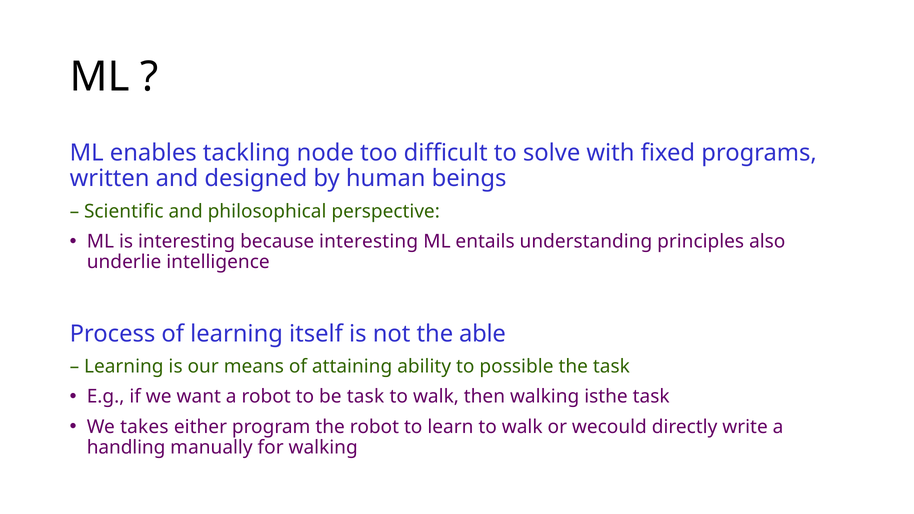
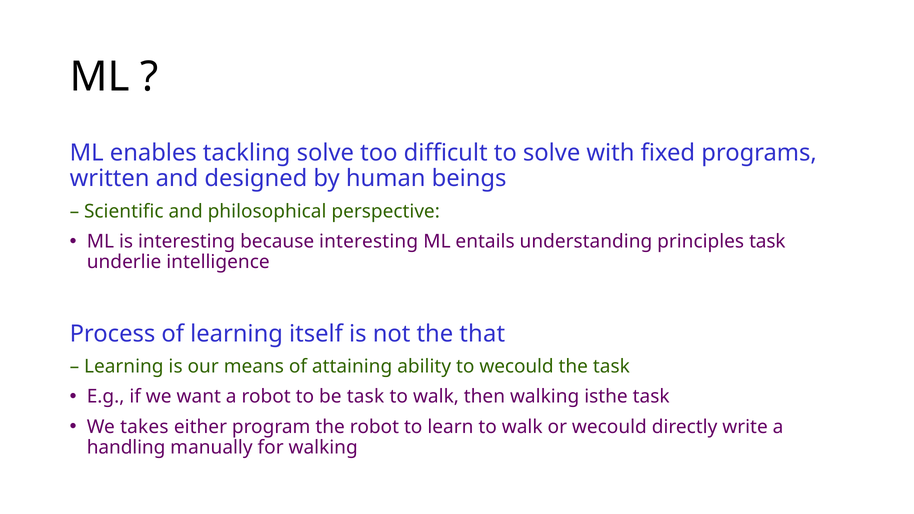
tackling node: node -> solve
principles also: also -> task
able: able -> that
to possible: possible -> wecould
